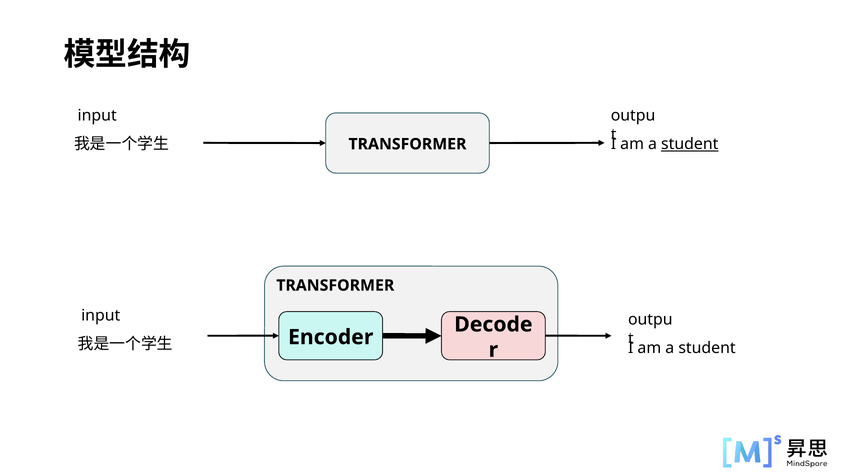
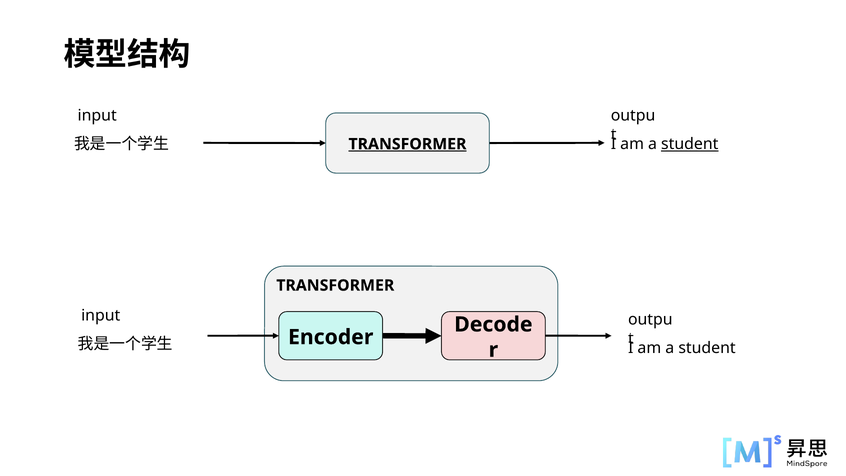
TRANSFORMER at (407, 144) underline: none -> present
